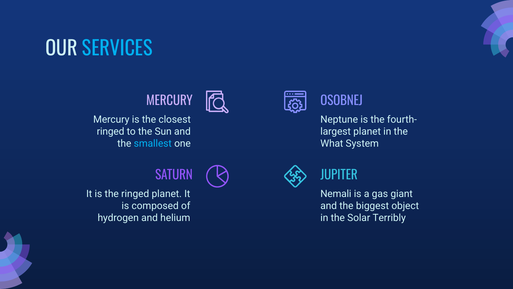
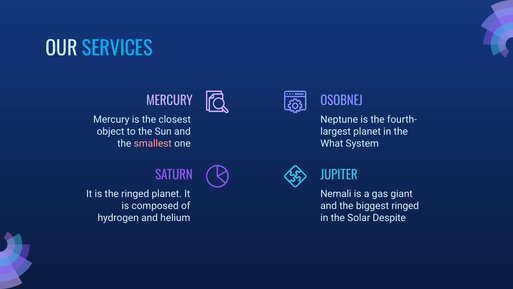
ringed at (111, 131): ringed -> object
smallest colour: light blue -> pink
biggest object: object -> ringed
Terribly: Terribly -> Despite
